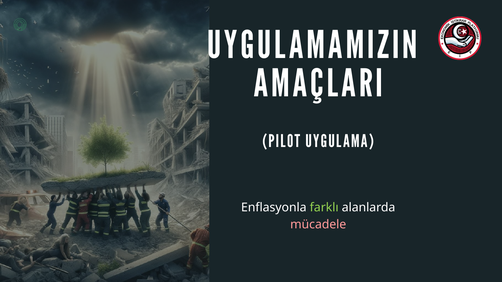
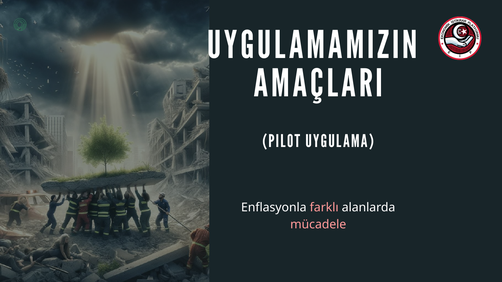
farklı colour: light green -> pink
